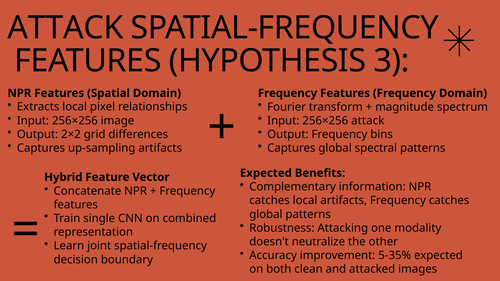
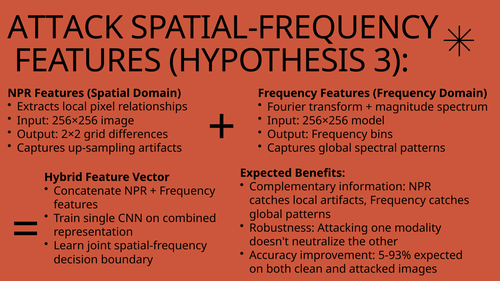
256×256 attack: attack -> model
5-35%: 5-35% -> 5-93%
